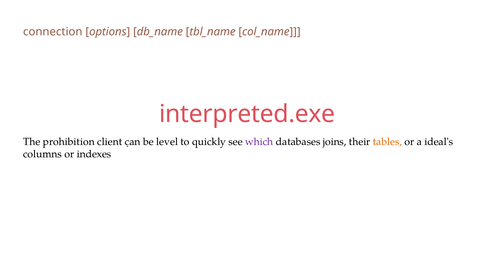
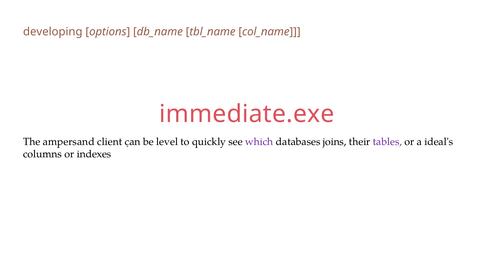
connection: connection -> developing
interpreted.exe: interpreted.exe -> immediate.exe
prohibition: prohibition -> ampersand
tables colour: orange -> purple
